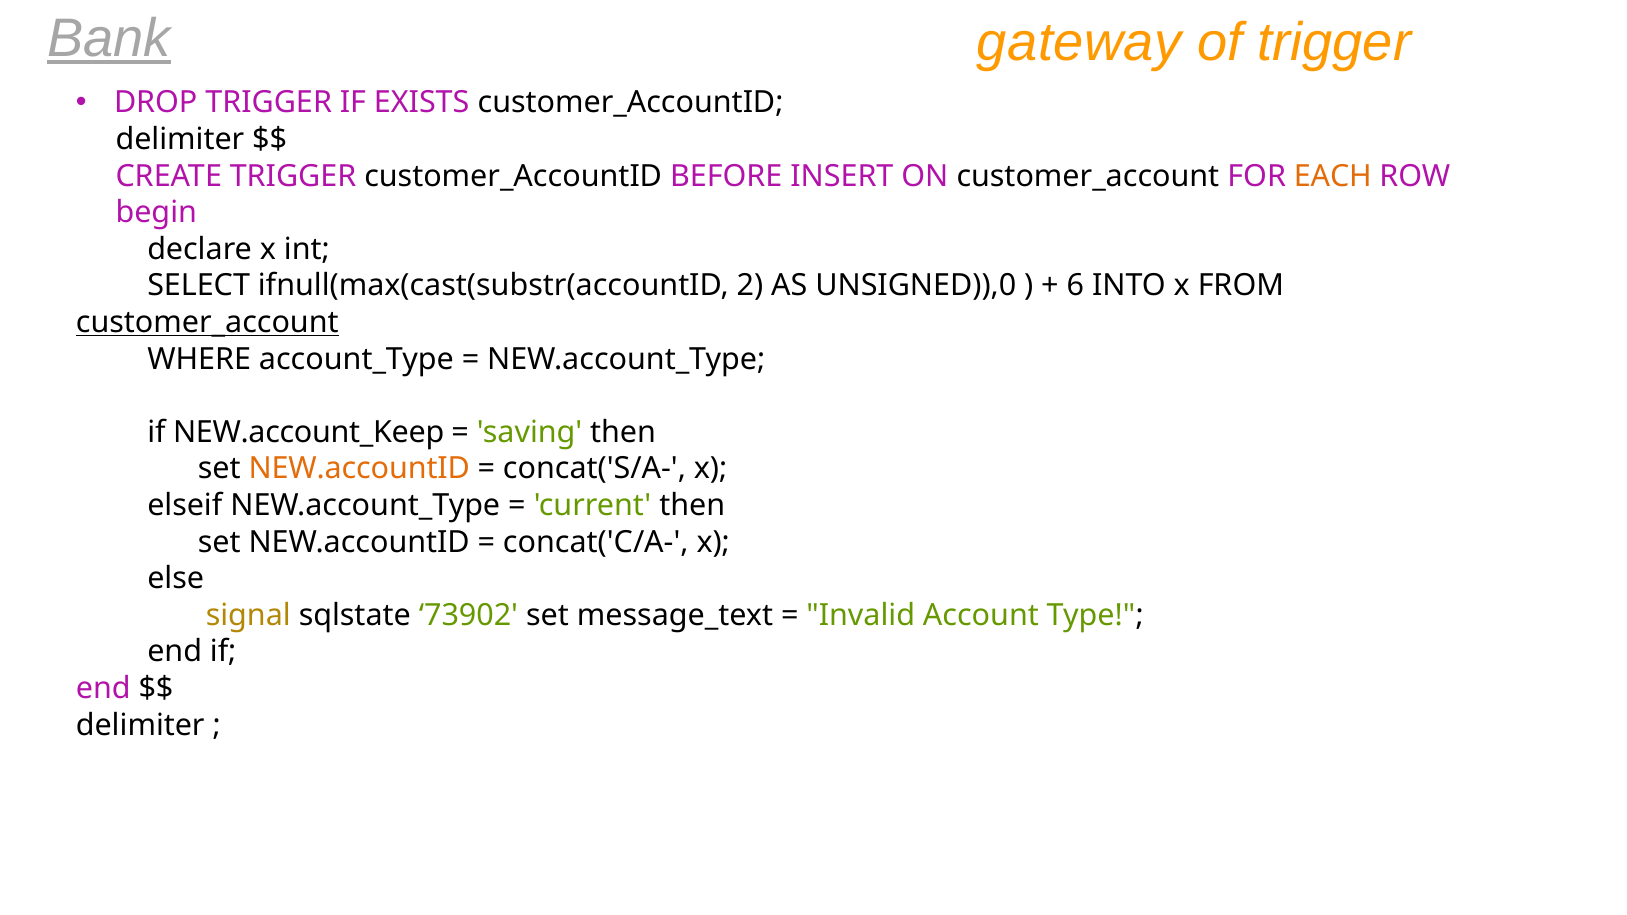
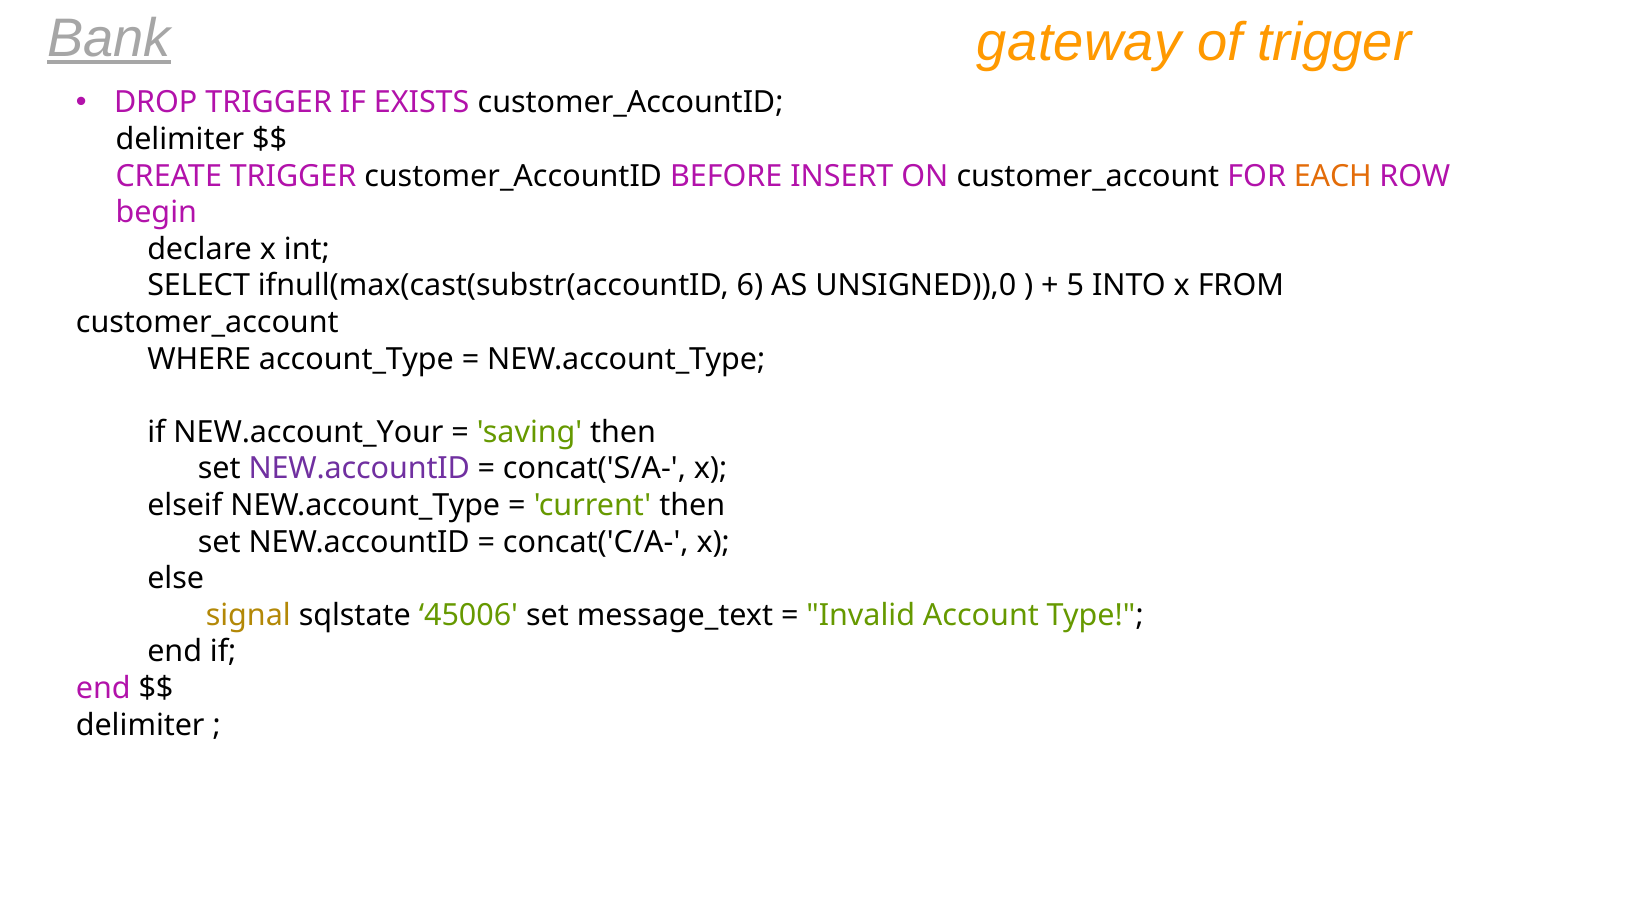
2: 2 -> 6
6: 6 -> 5
customer_account at (207, 322) underline: present -> none
NEW.account_Keep: NEW.account_Keep -> NEW.account_Your
NEW.accountID at (359, 469) colour: orange -> purple
73902: 73902 -> 45006
